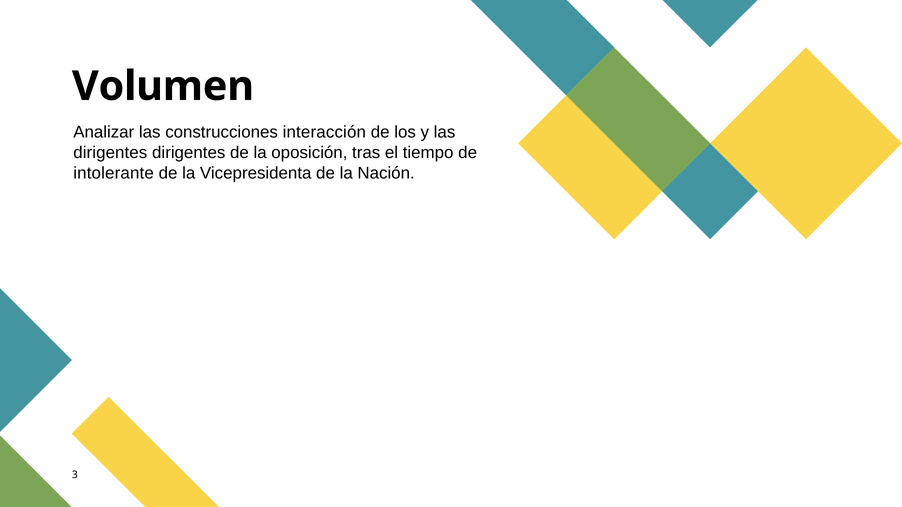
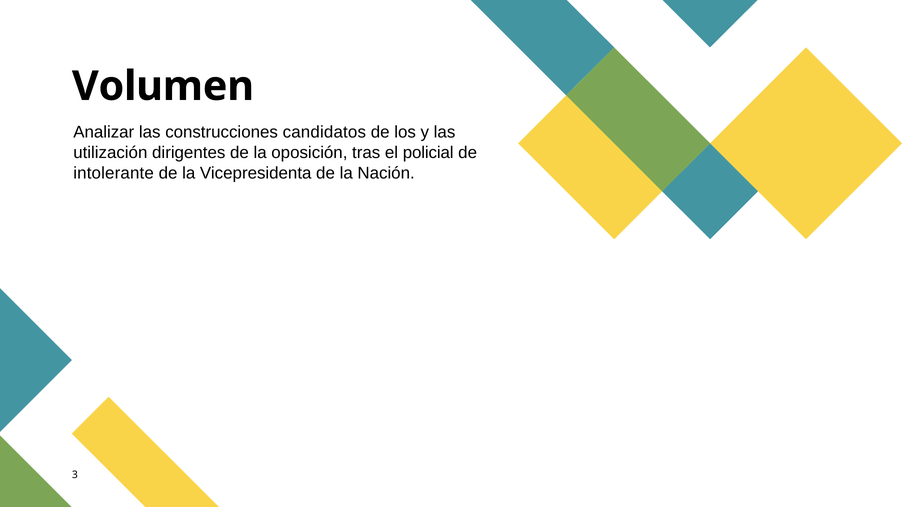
interacción: interacción -> candidatos
dirigentes at (110, 153): dirigentes -> utilización
tiempo: tiempo -> policial
